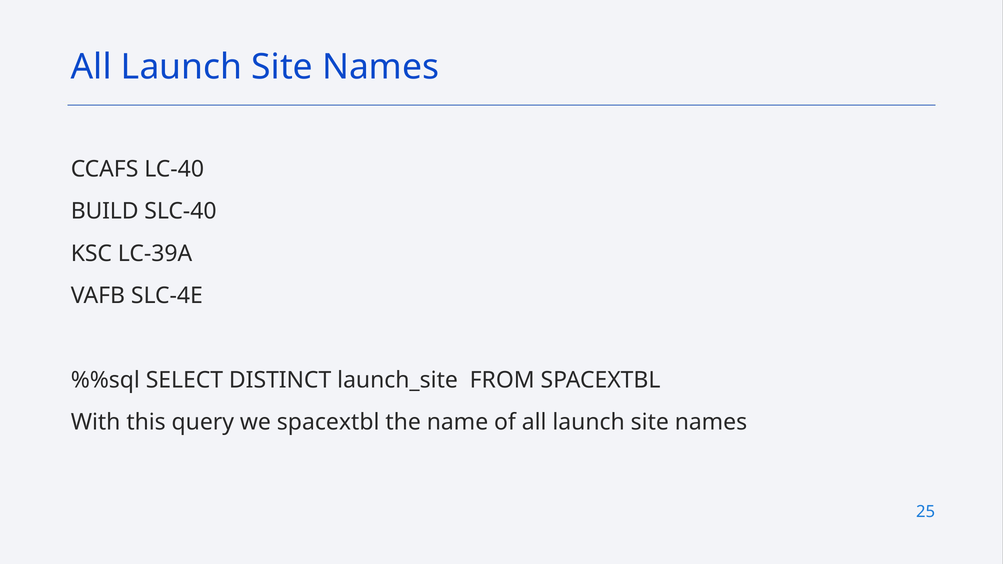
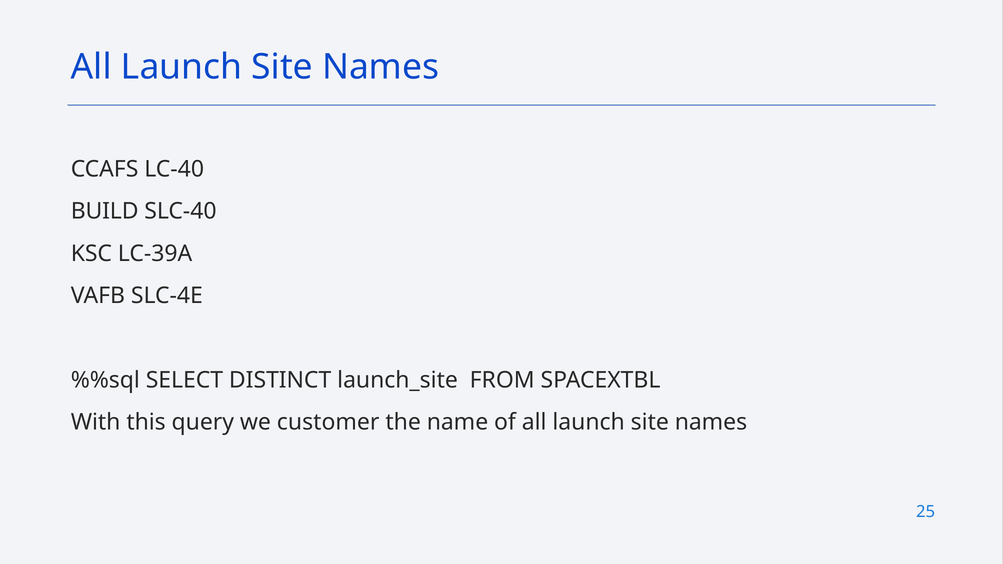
we spacextbl: spacextbl -> customer
